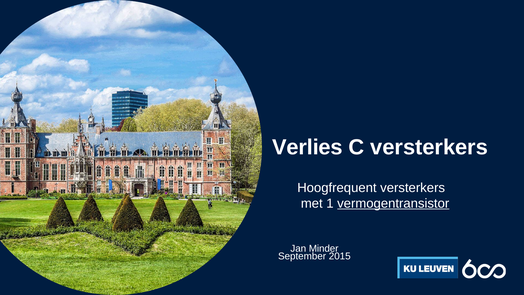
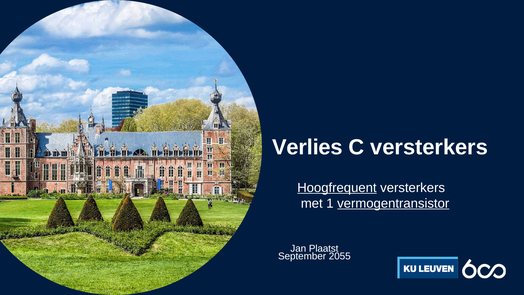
Hoogfrequent underline: none -> present
Minder: Minder -> Plaatst
2015: 2015 -> 2055
